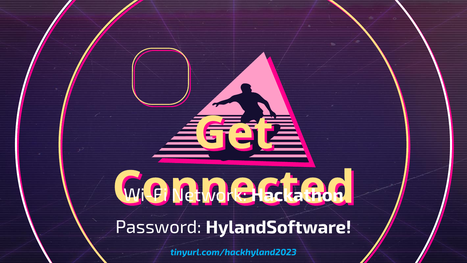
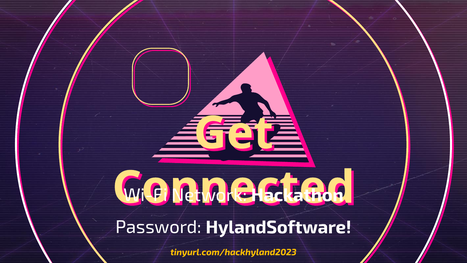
tinyurl.com/hackhyland2023 colour: light blue -> yellow
